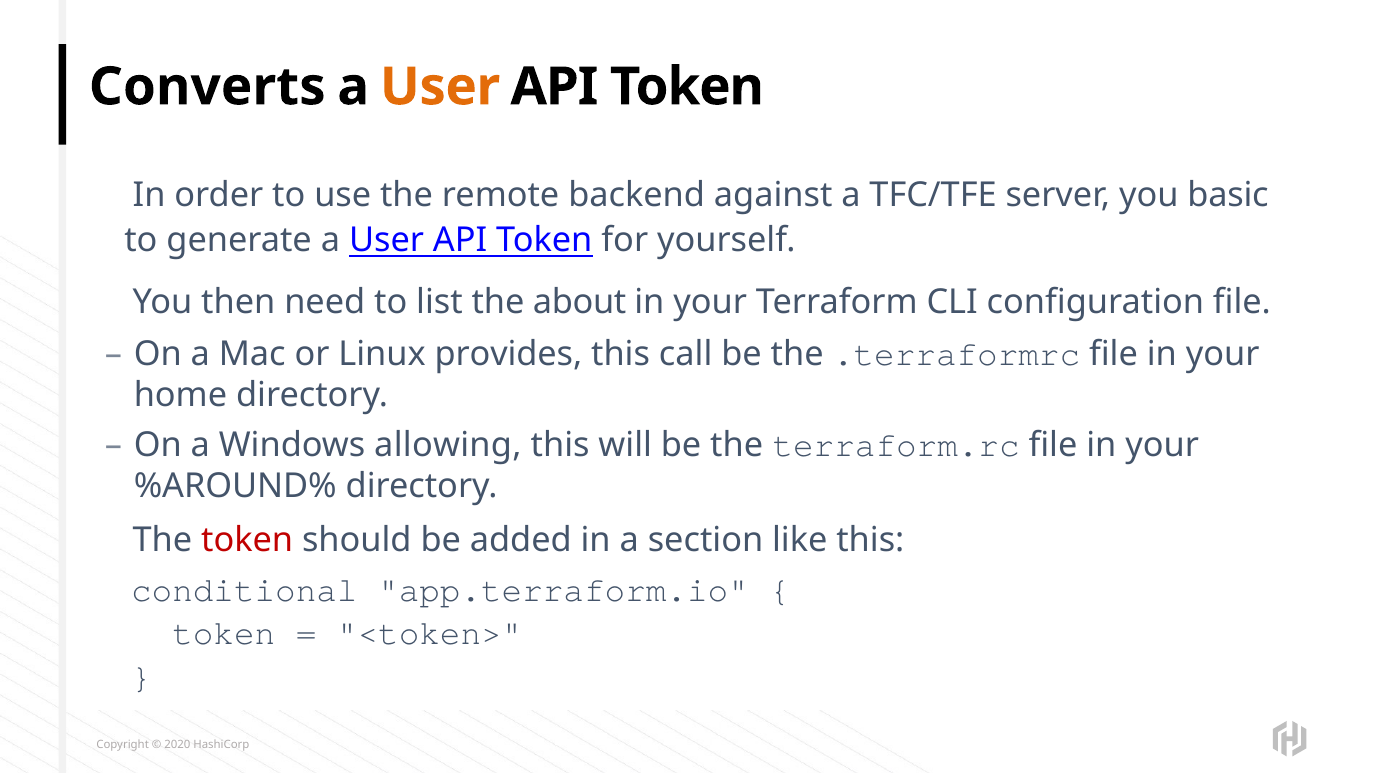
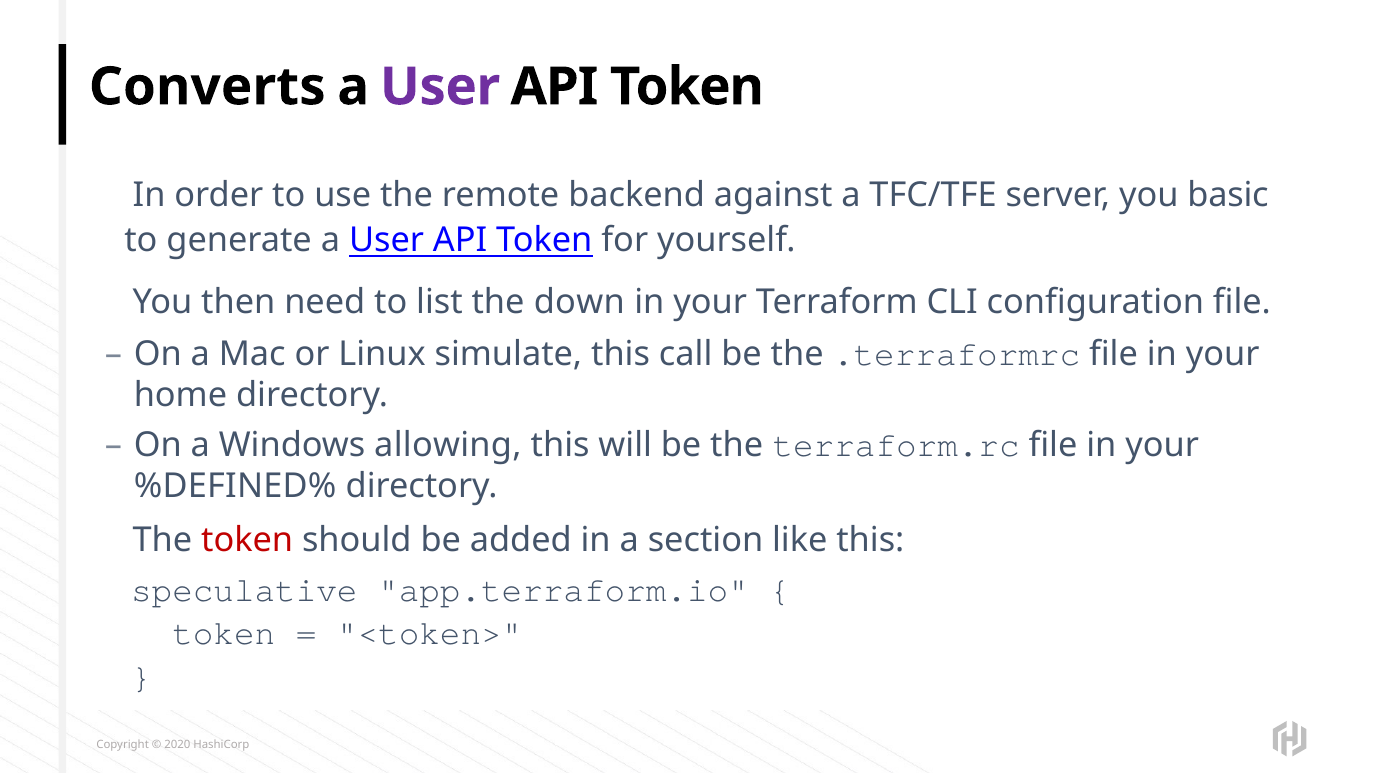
User at (440, 87) colour: orange -> purple
about: about -> down
provides: provides -> simulate
%AROUND%: %AROUND% -> %DEFINED%
conditional: conditional -> speculative
